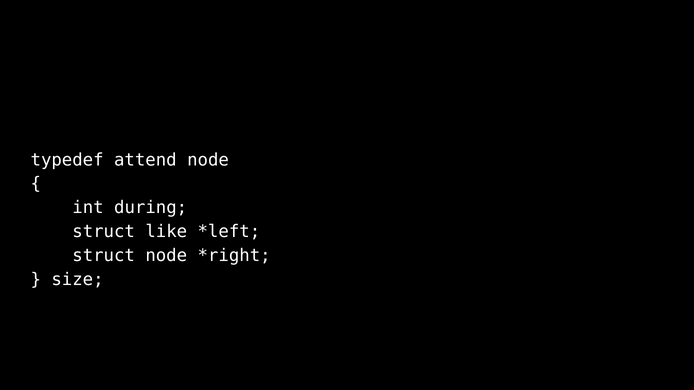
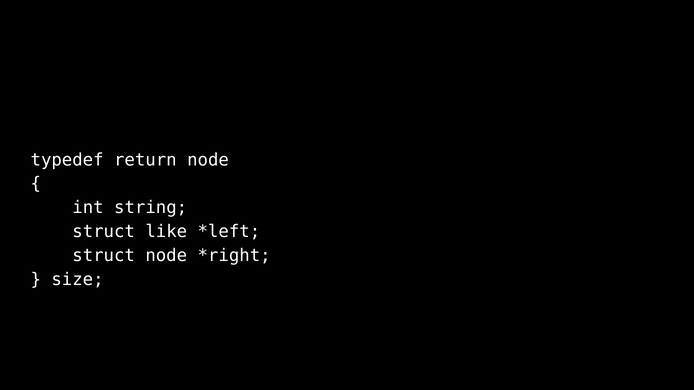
attend: attend -> return
during: during -> string
